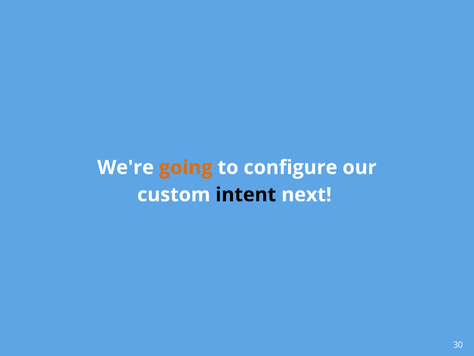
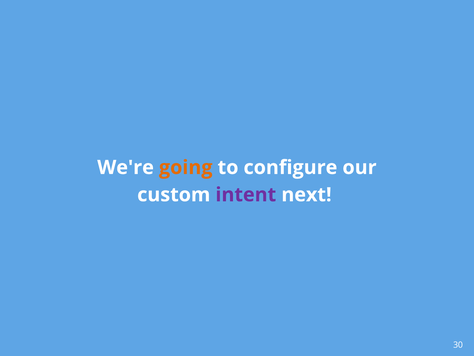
intent colour: black -> purple
